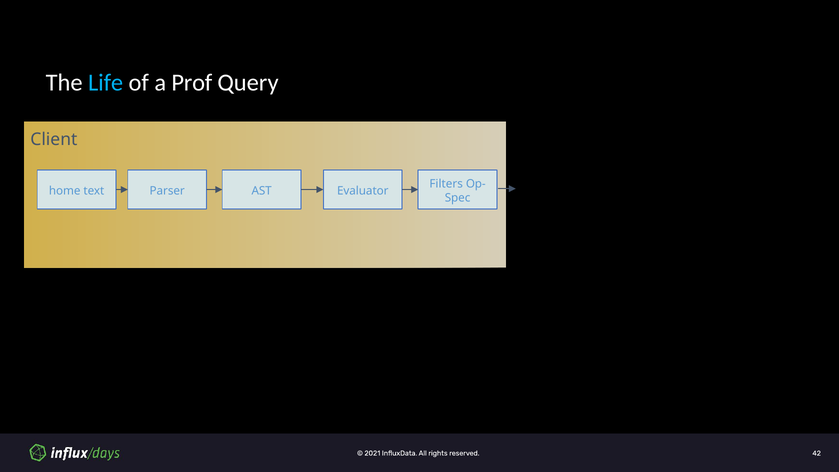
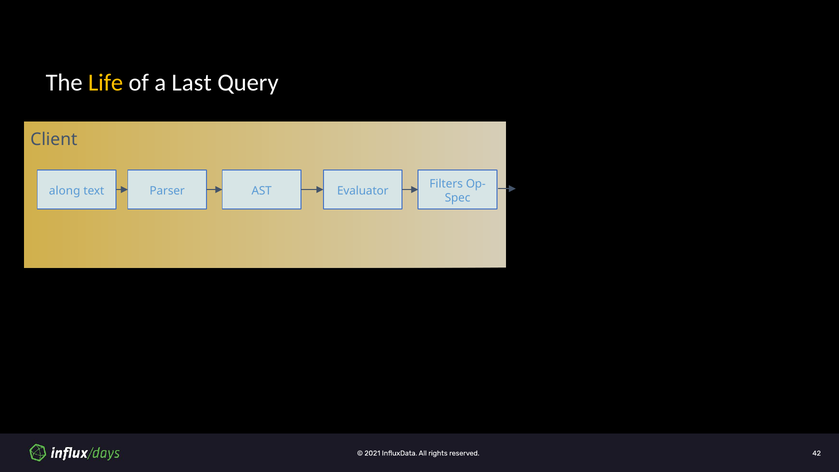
Life colour: light blue -> yellow
Prof: Prof -> Last
home: home -> along
